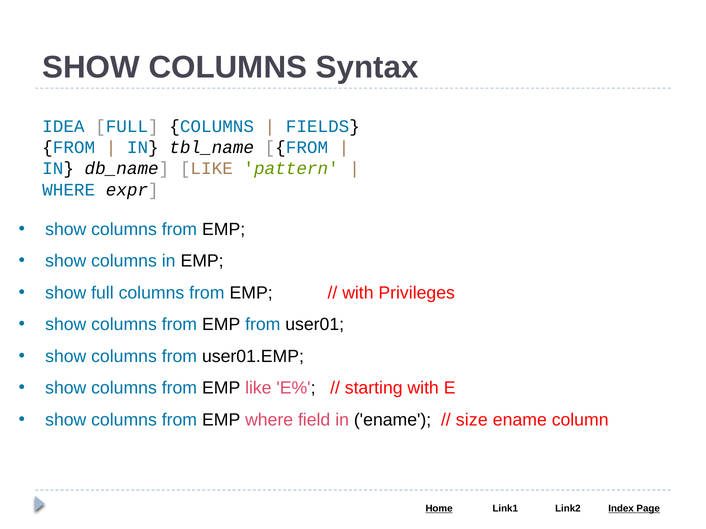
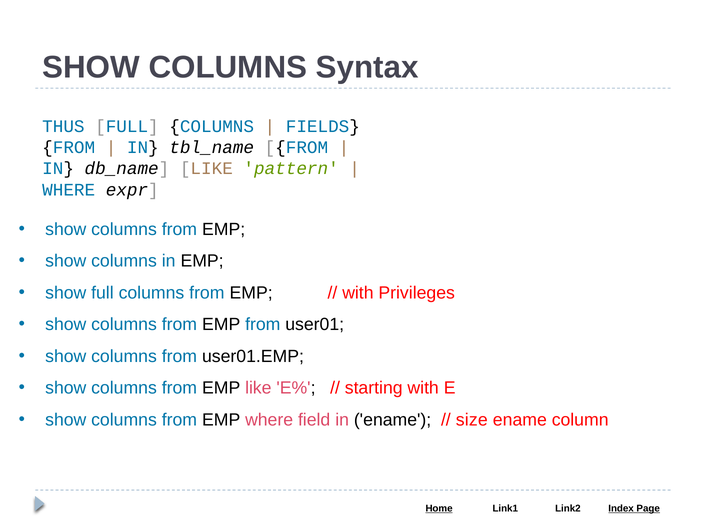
IDEA: IDEA -> THUS
